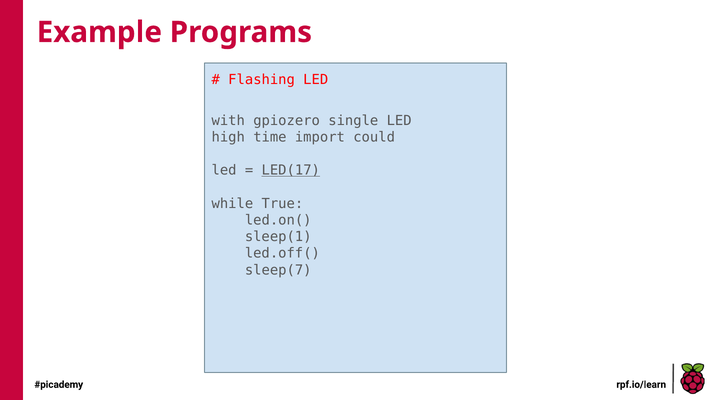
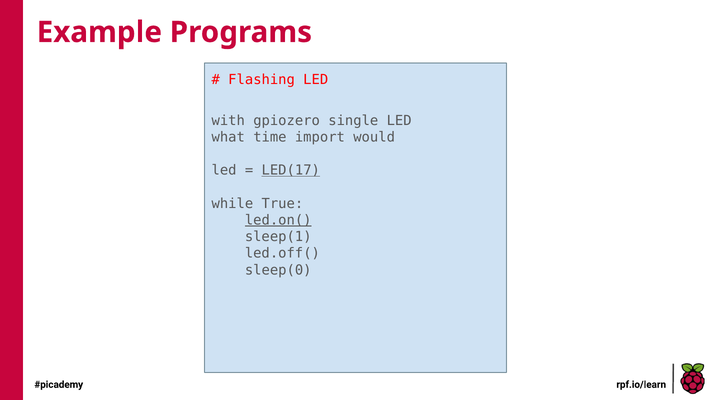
high: high -> what
could: could -> would
led.on( underline: none -> present
sleep(7: sleep(7 -> sleep(0
